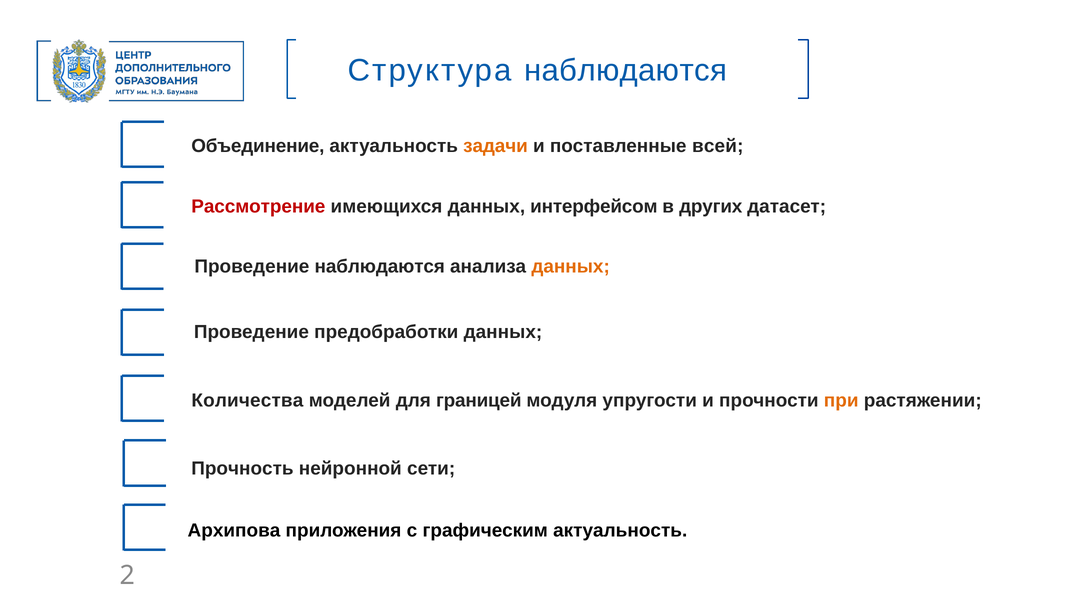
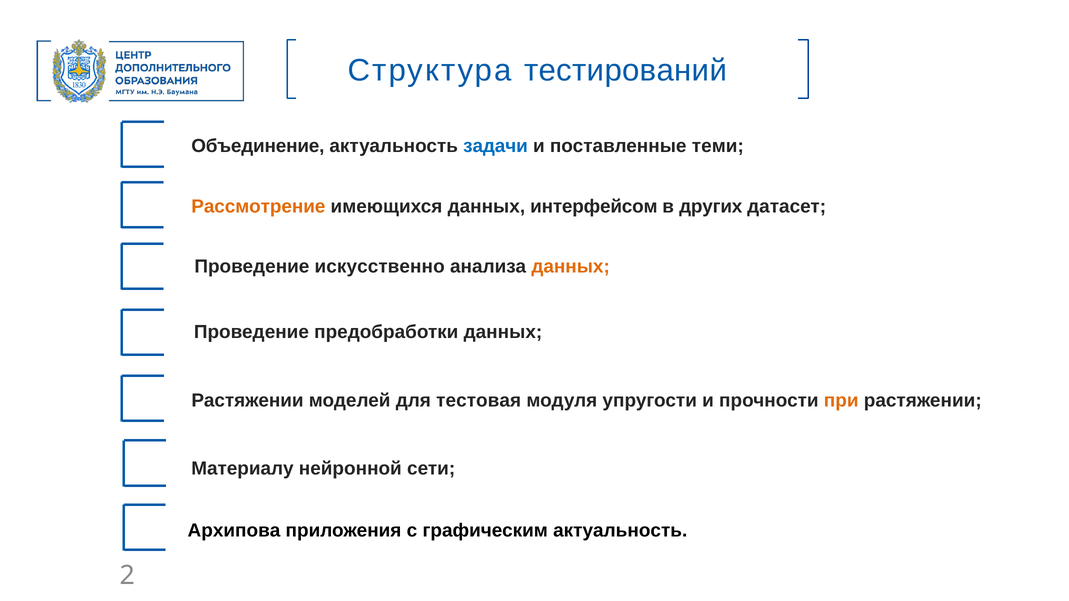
Структура наблюдаются: наблюдаются -> тестирований
задачи colour: orange -> blue
всей: всей -> теми
Рассмотрение colour: red -> orange
Проведение наблюдаются: наблюдаются -> искусственно
Количества at (247, 401): Количества -> Растяжении
границей: границей -> тестовая
Прочность: Прочность -> Материалу
